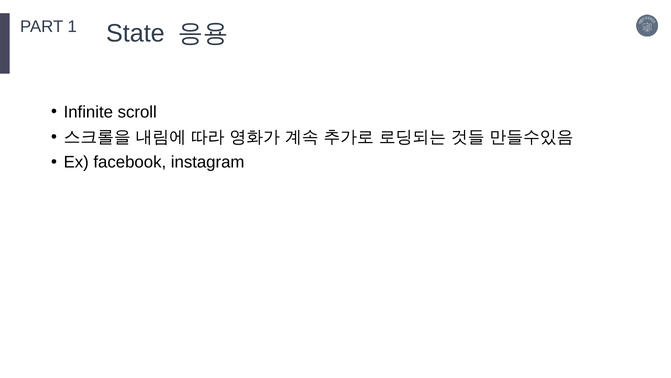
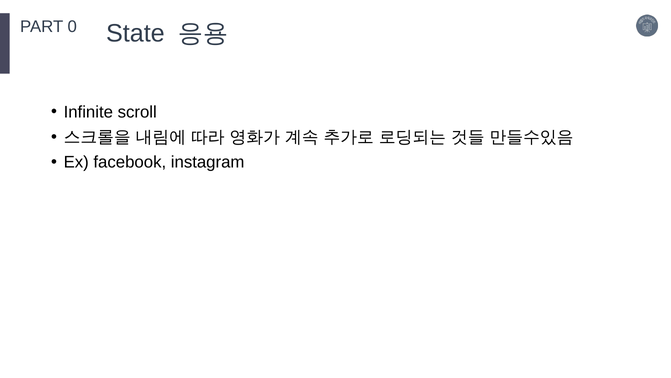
1: 1 -> 0
